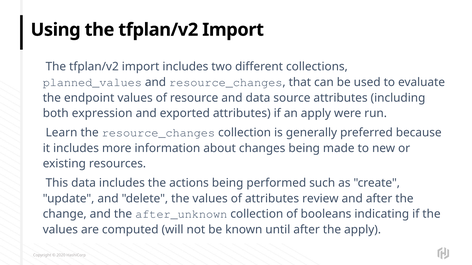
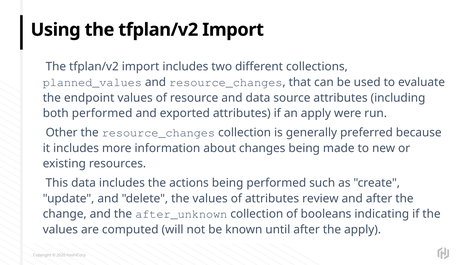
both expression: expression -> performed
Learn: Learn -> Other
